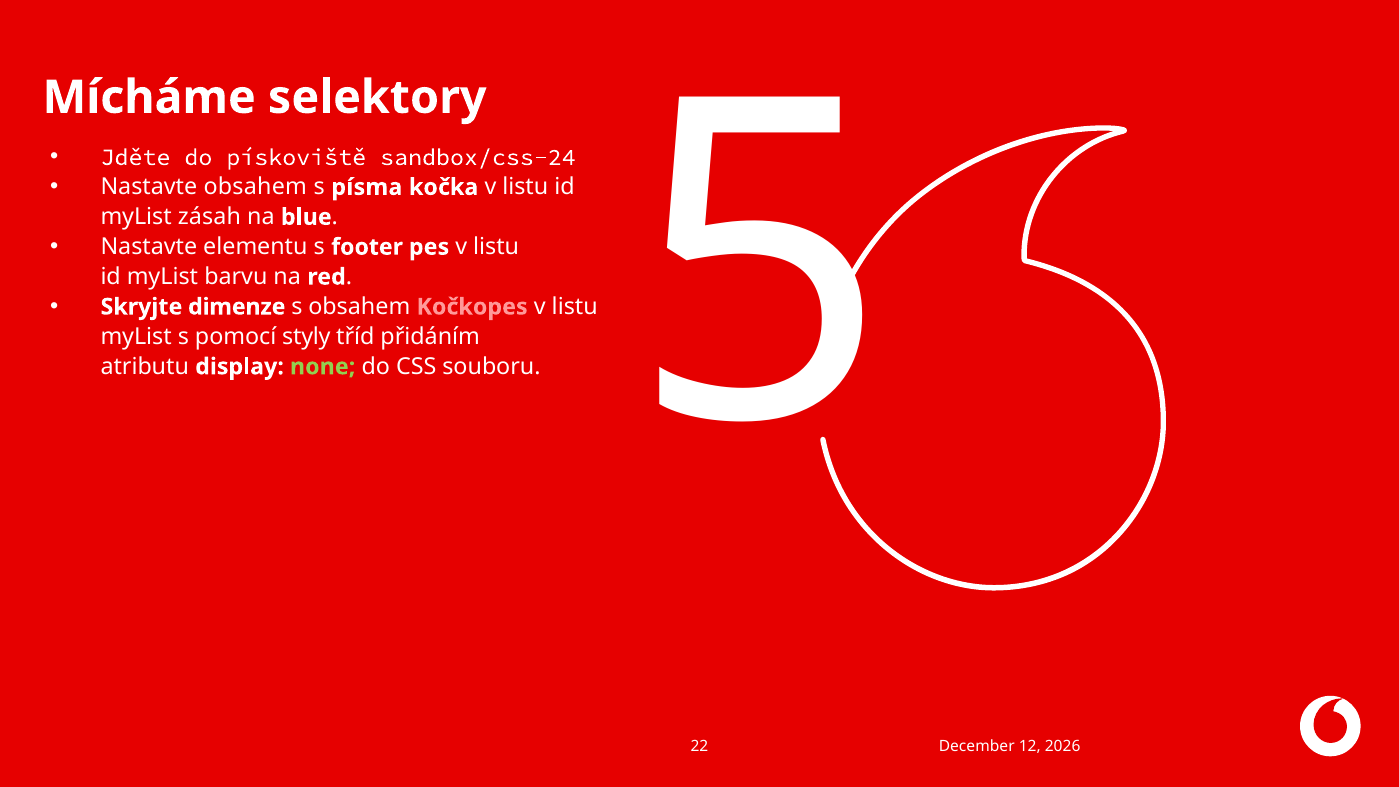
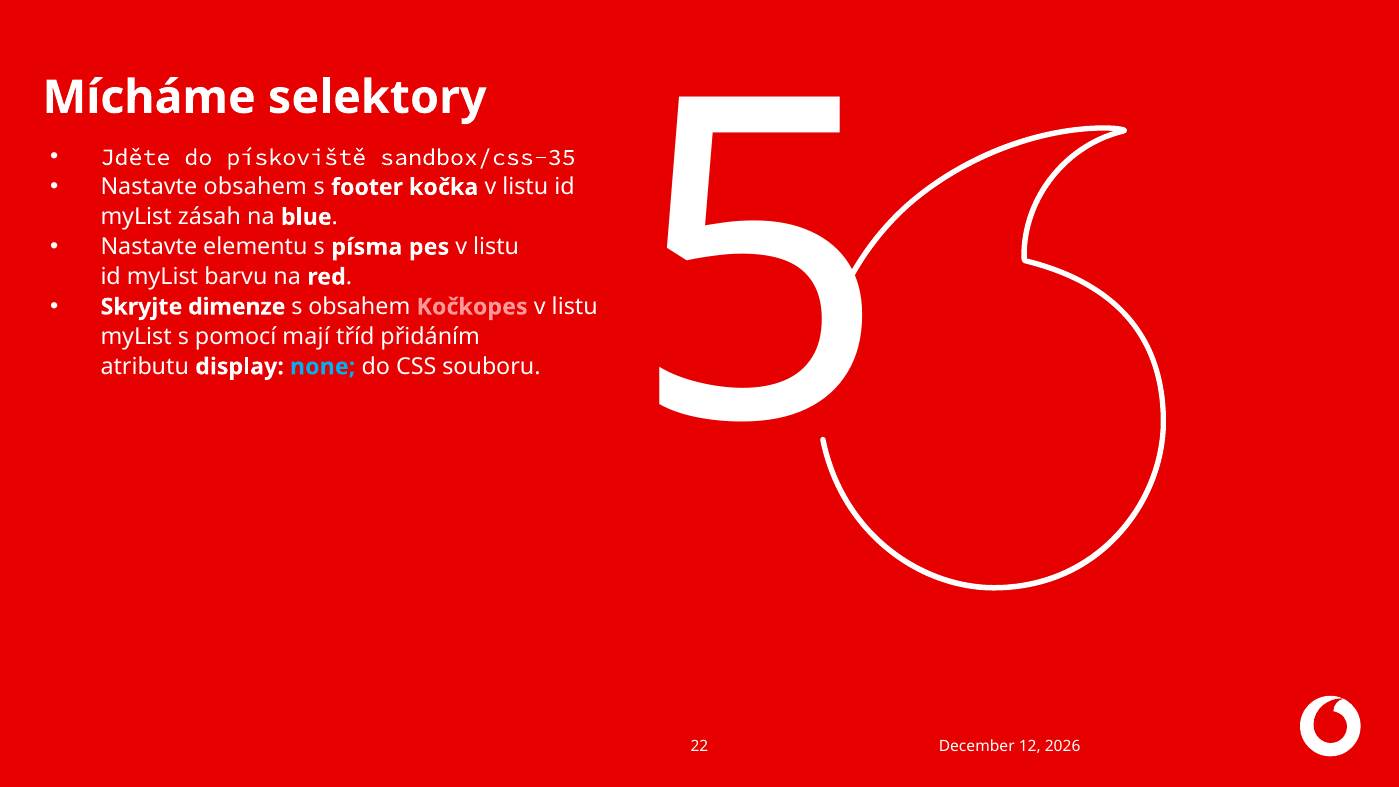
sandbox/css-24: sandbox/css-24 -> sandbox/css-35
písma: písma -> footer
footer: footer -> písma
styly: styly -> mají
none colour: light green -> light blue
